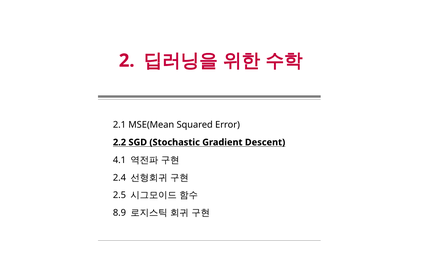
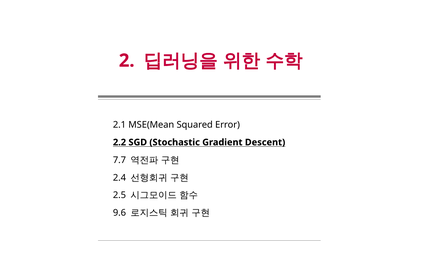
4.1: 4.1 -> 7.7
8.9: 8.9 -> 9.6
